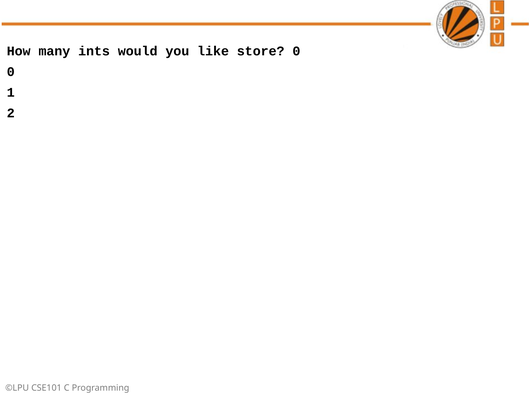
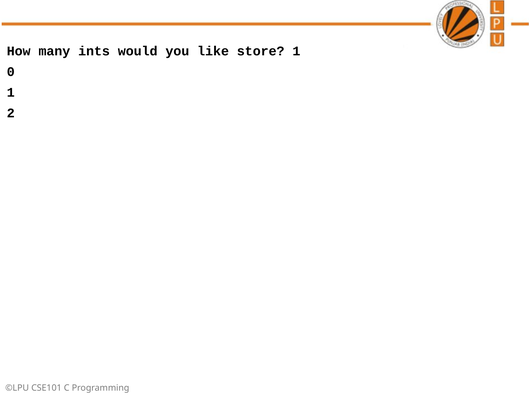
store 0: 0 -> 1
